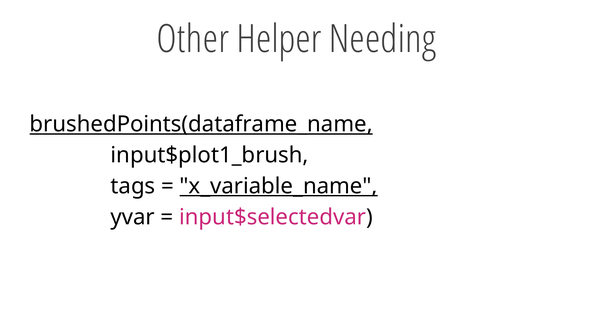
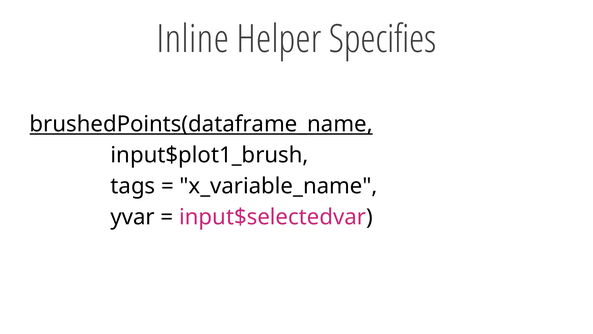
Other: Other -> Inline
Needing: Needing -> Specifies
x_variable_name underline: present -> none
